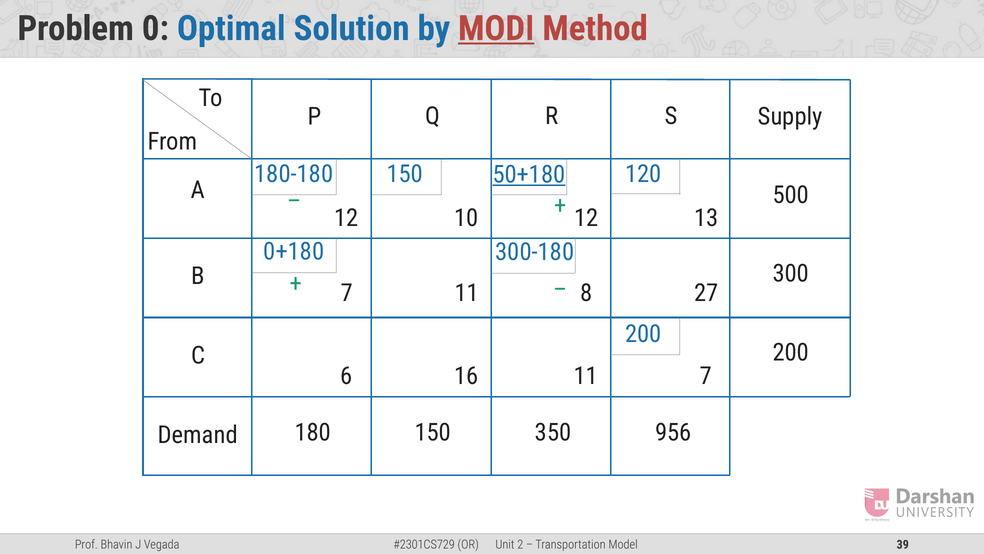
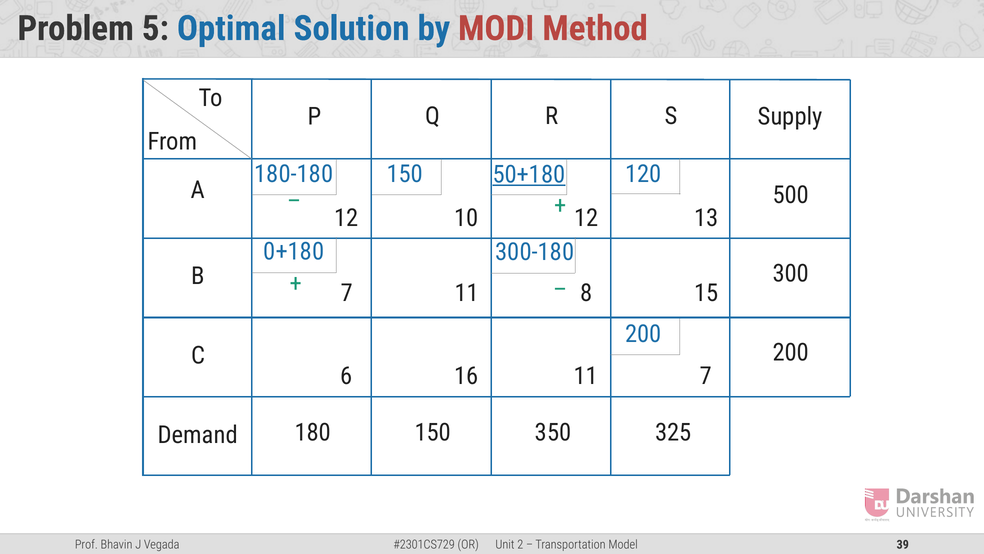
0: 0 -> 5
MODI underline: present -> none
27: 27 -> 15
956: 956 -> 325
